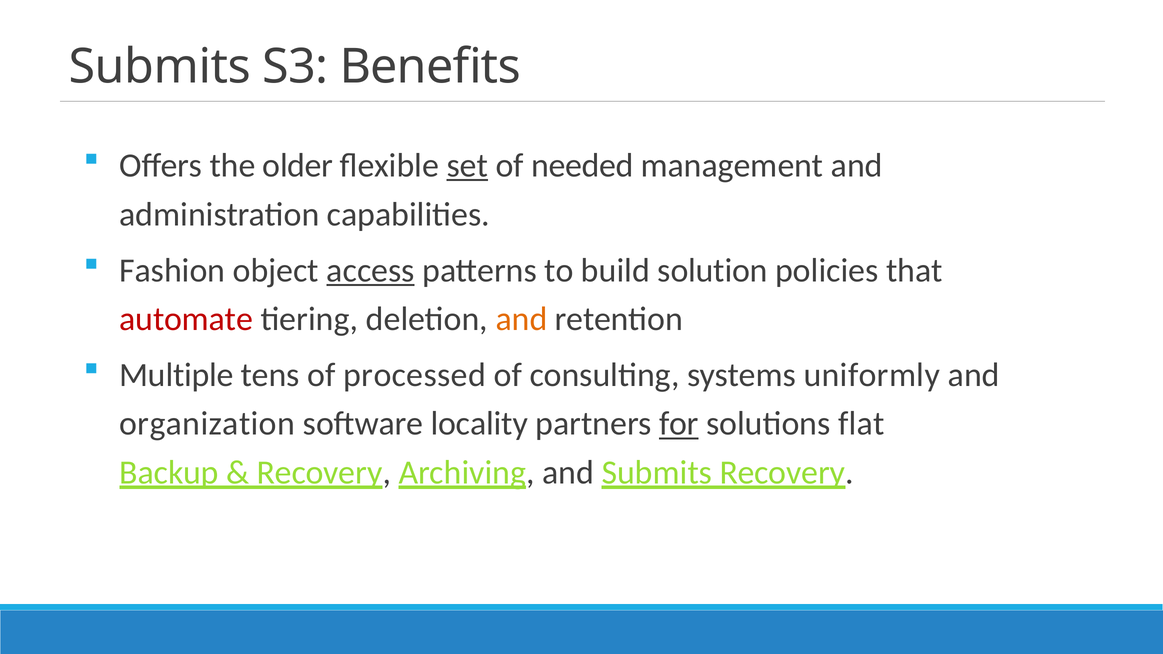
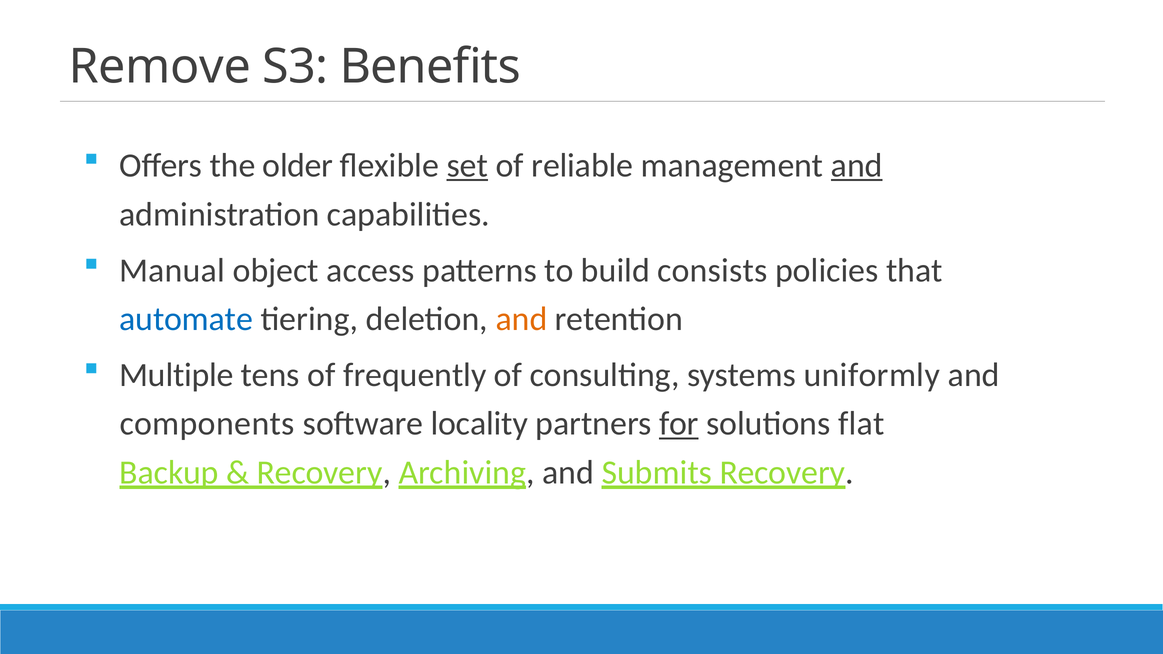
Submits at (160, 67): Submits -> Remove
needed: needed -> reliable
and at (857, 166) underline: none -> present
Fashion: Fashion -> Manual
access underline: present -> none
solution: solution -> consists
automate colour: red -> blue
processed: processed -> frequently
organization: organization -> components
